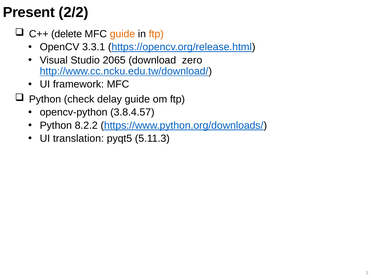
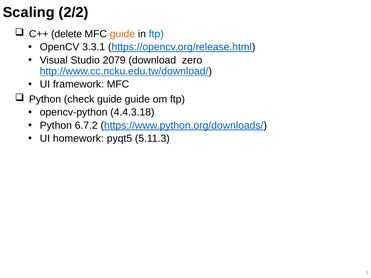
Present: Present -> Scaling
ftp at (156, 34) colour: orange -> blue
2065: 2065 -> 2079
check delay: delay -> guide
3.8.4.57: 3.8.4.57 -> 4.4.3.18
8.2.2: 8.2.2 -> 6.7.2
translation: translation -> homework
